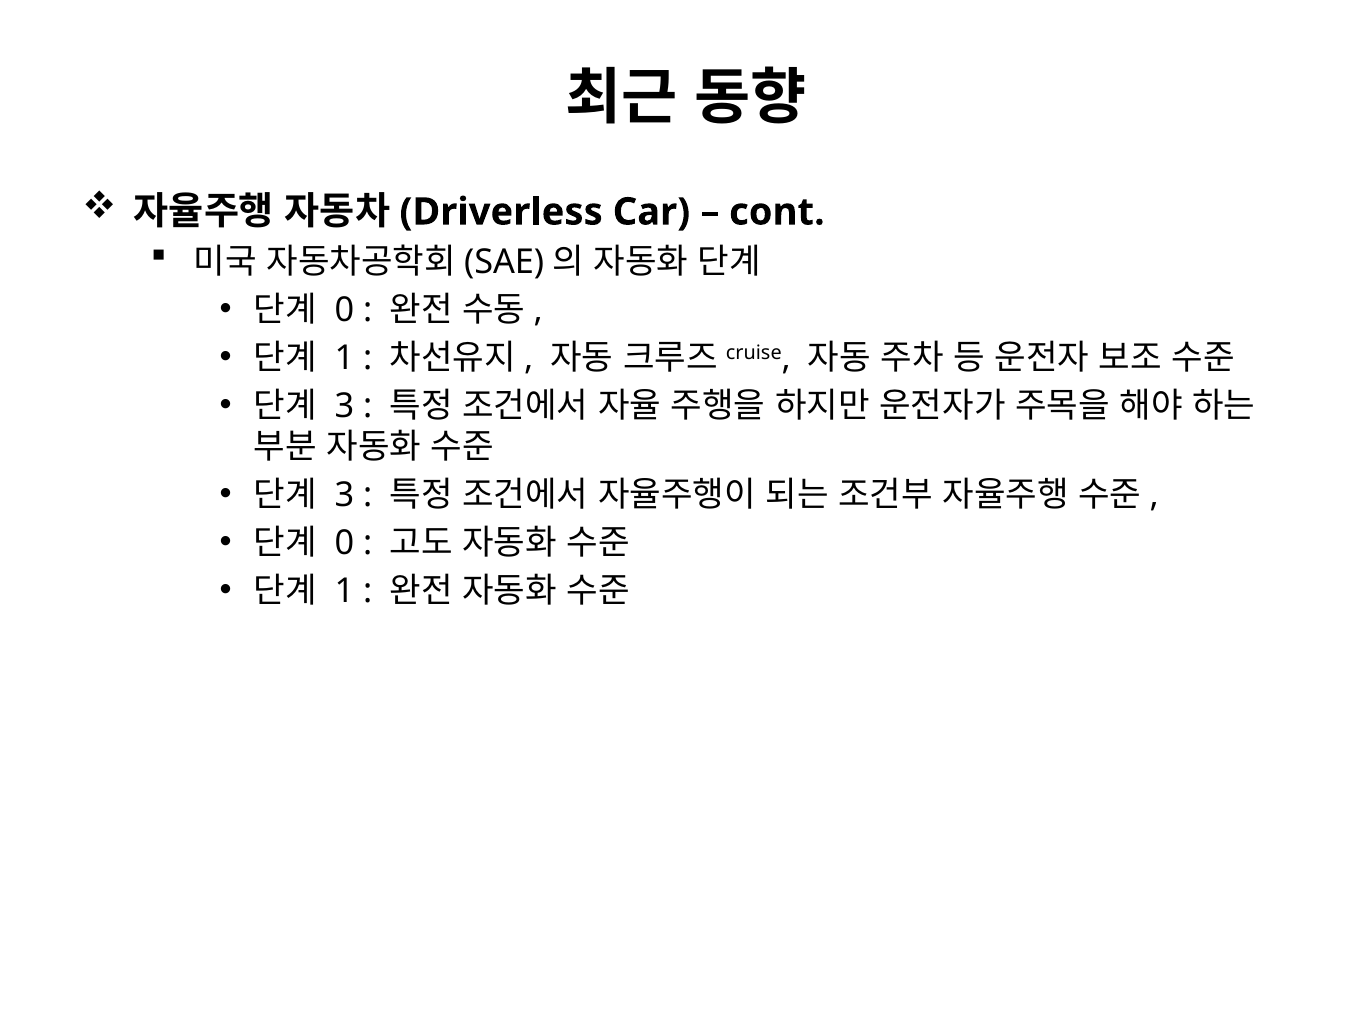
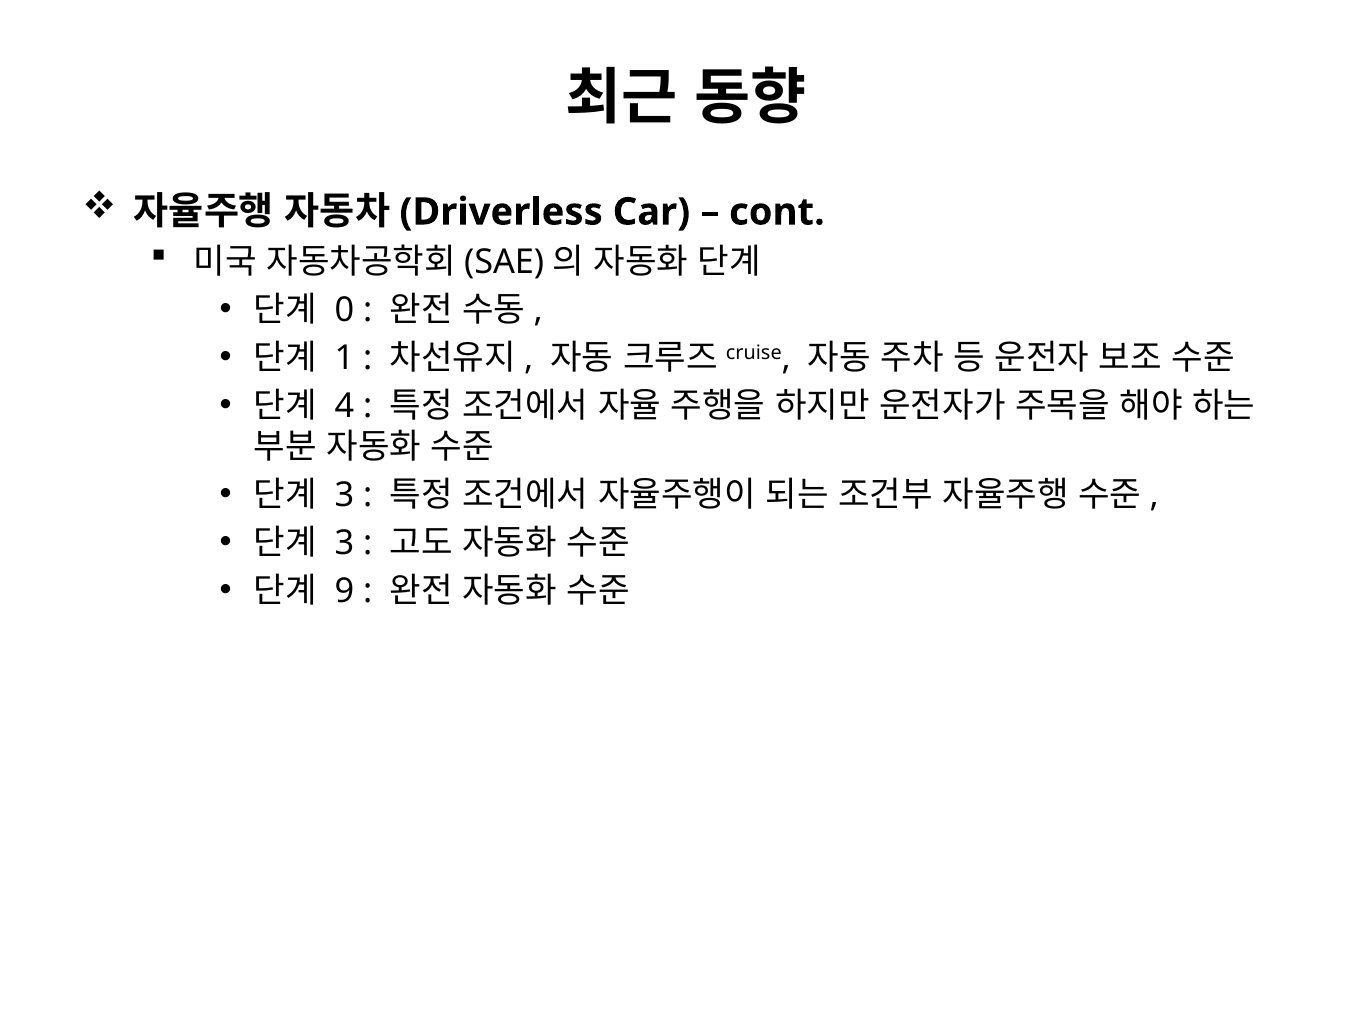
3 at (345, 406): 3 -> 4
0 at (345, 543): 0 -> 3
1 at (345, 591): 1 -> 9
